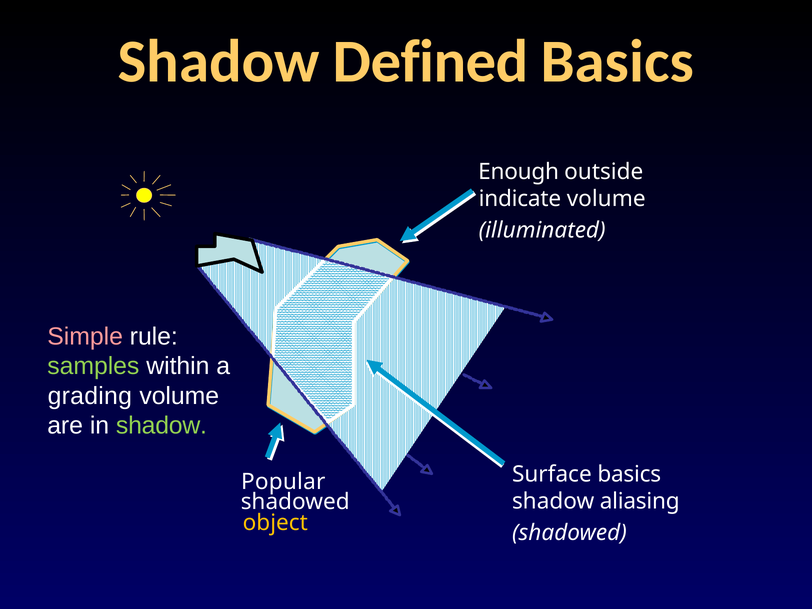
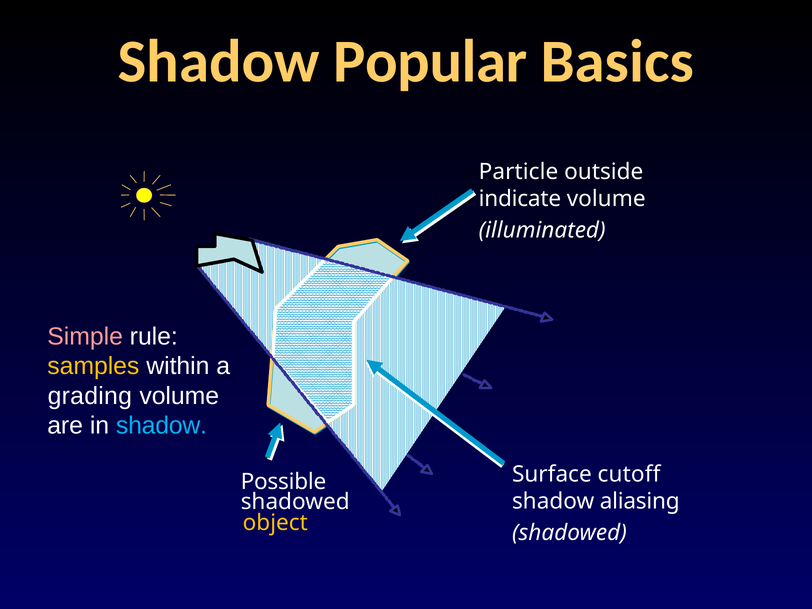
Defined: Defined -> Popular
Enough: Enough -> Particle
samples colour: light green -> yellow
shadow at (161, 426) colour: light green -> light blue
Surface basics: basics -> cutoff
Popular: Popular -> Possible
